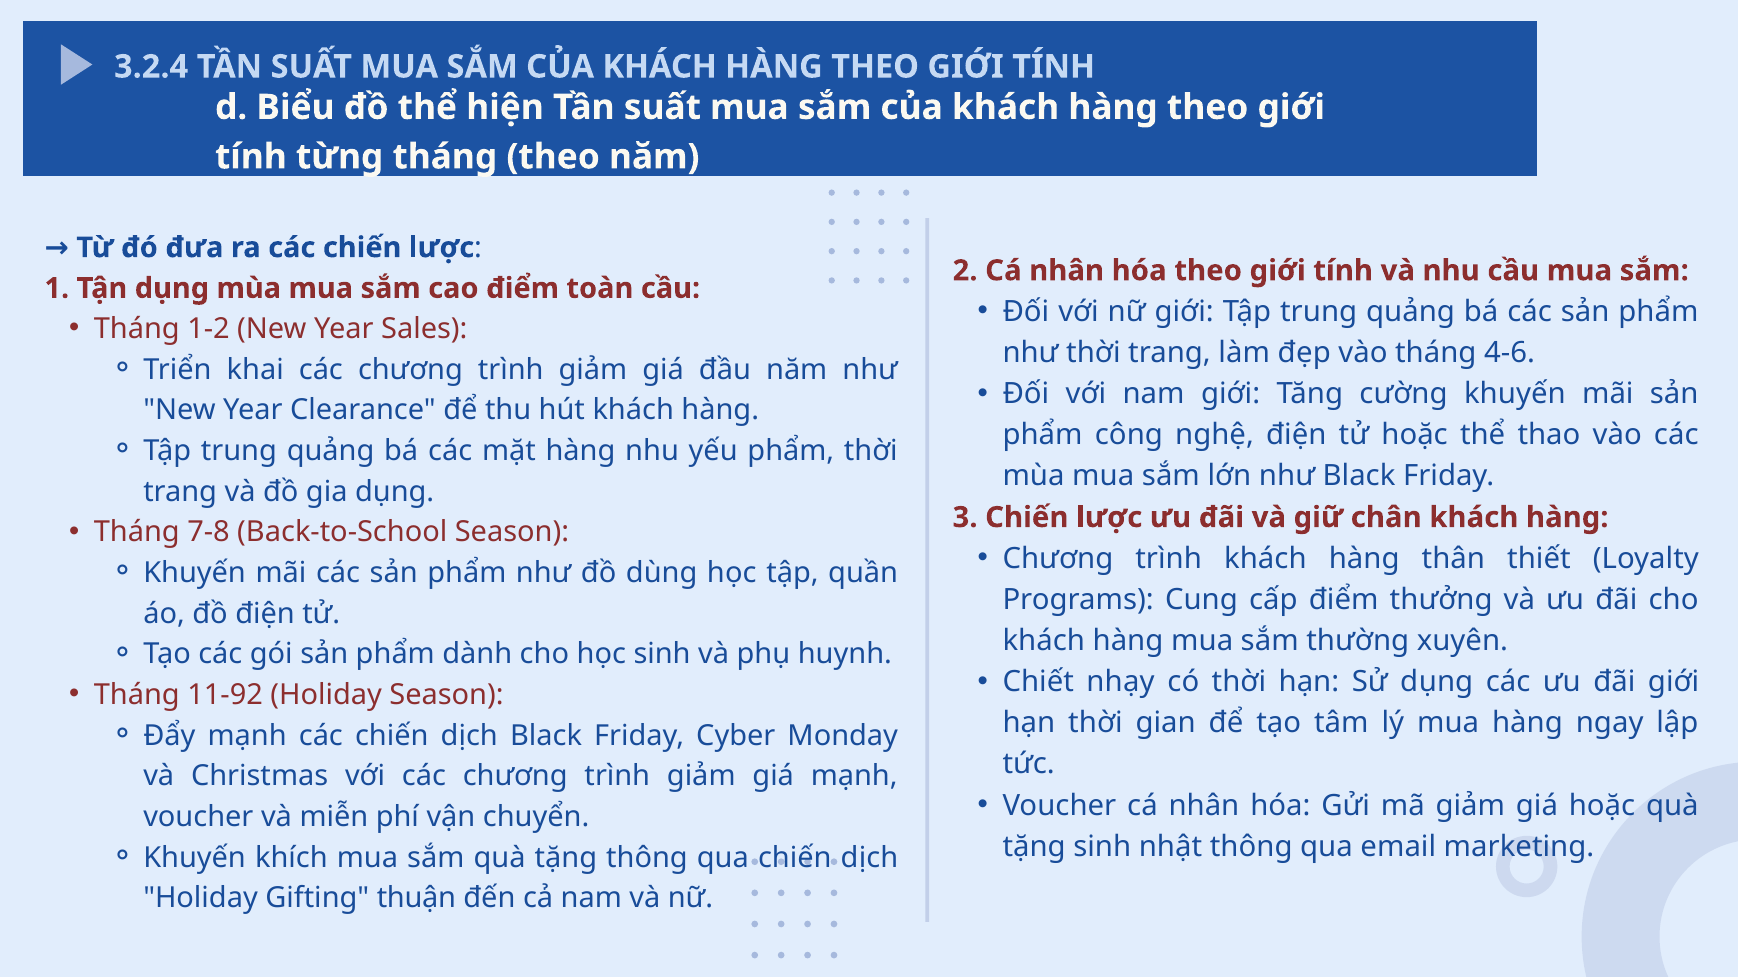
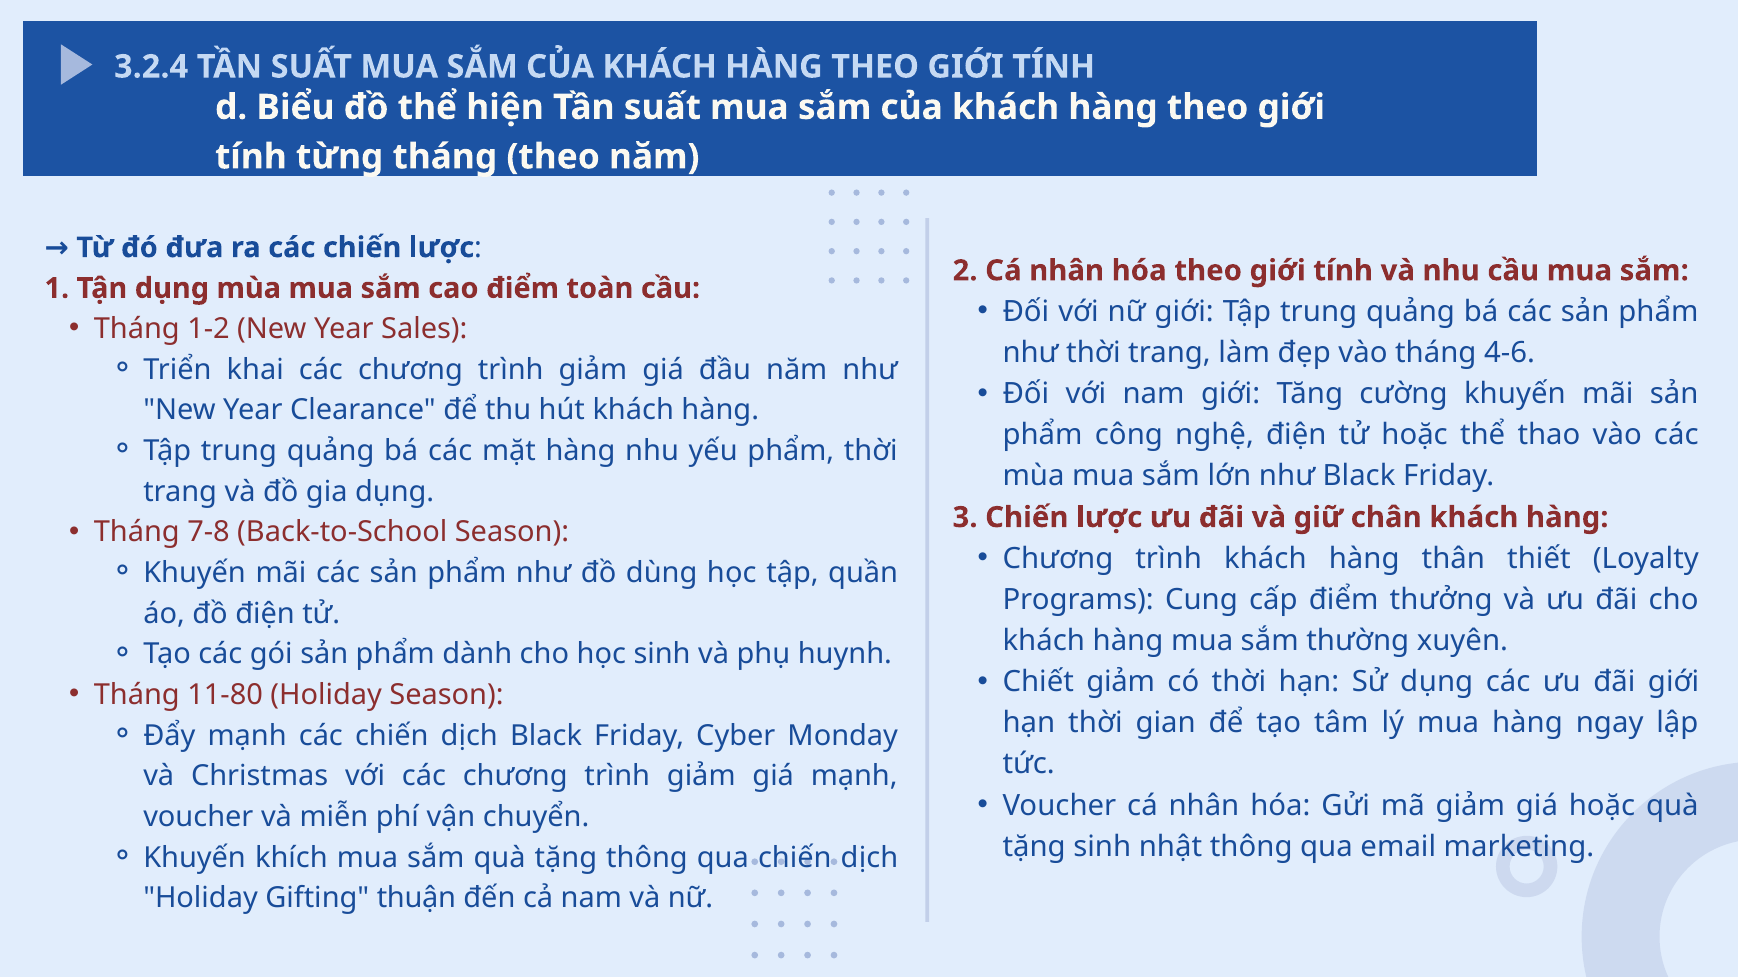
Chiết nhạy: nhạy -> giảm
11-92: 11-92 -> 11-80
